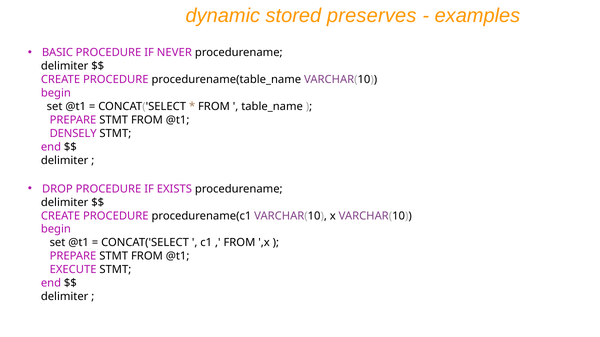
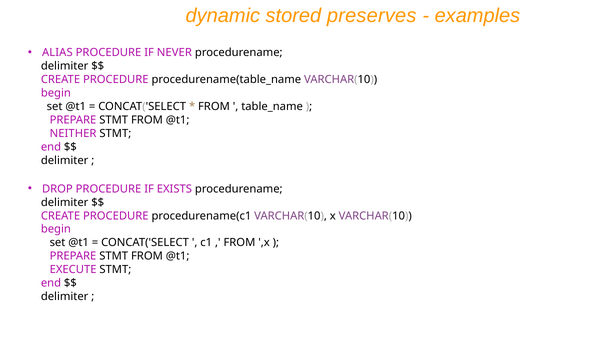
BASIC: BASIC -> ALIAS
DENSELY: DENSELY -> NEITHER
